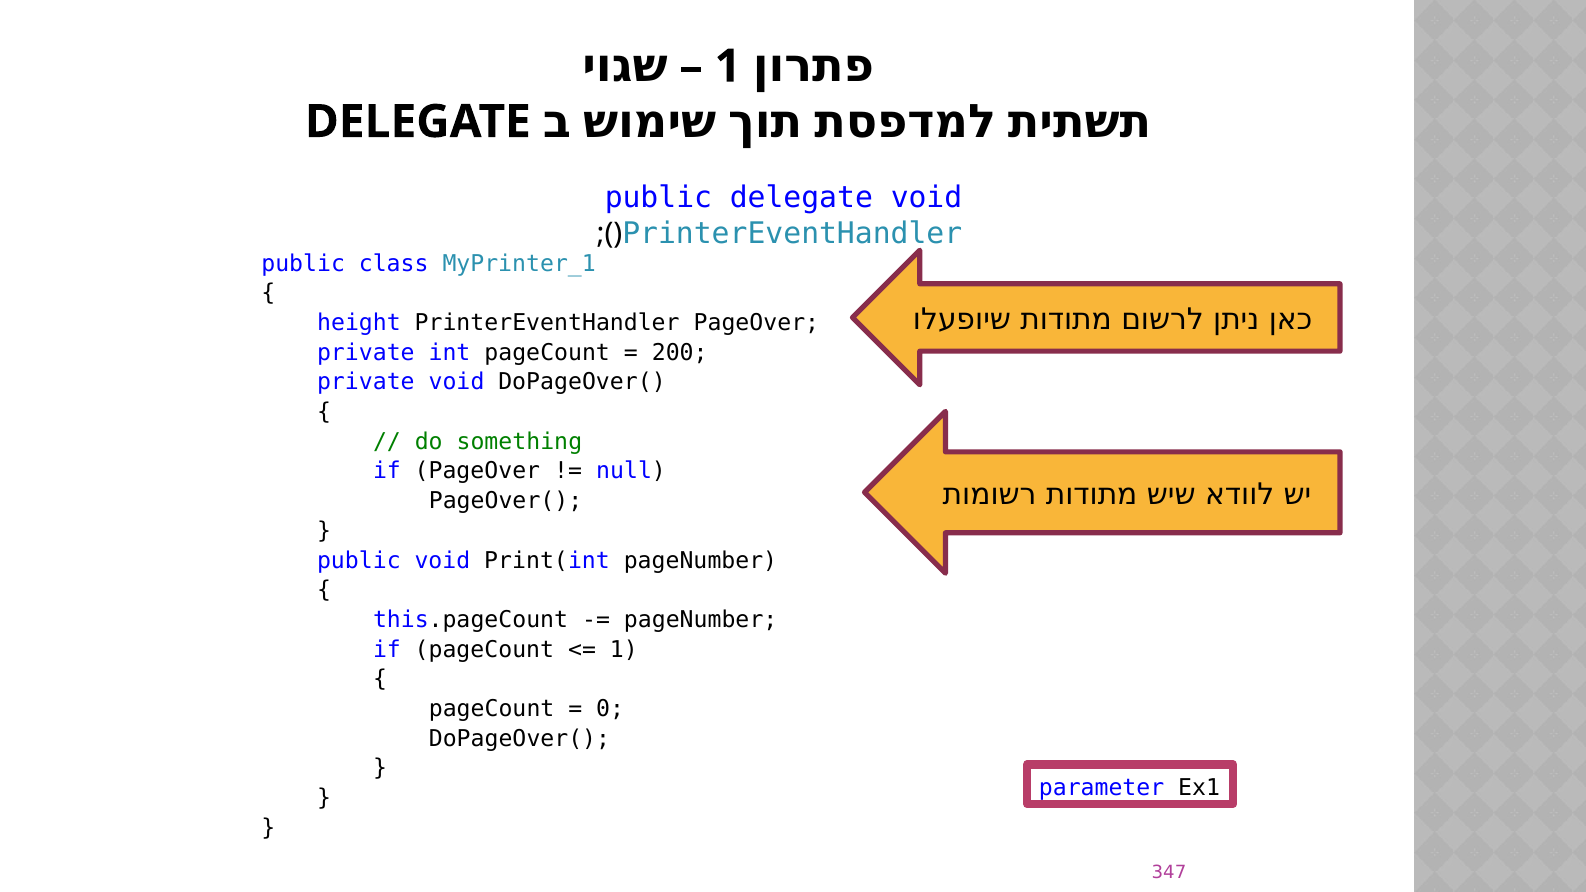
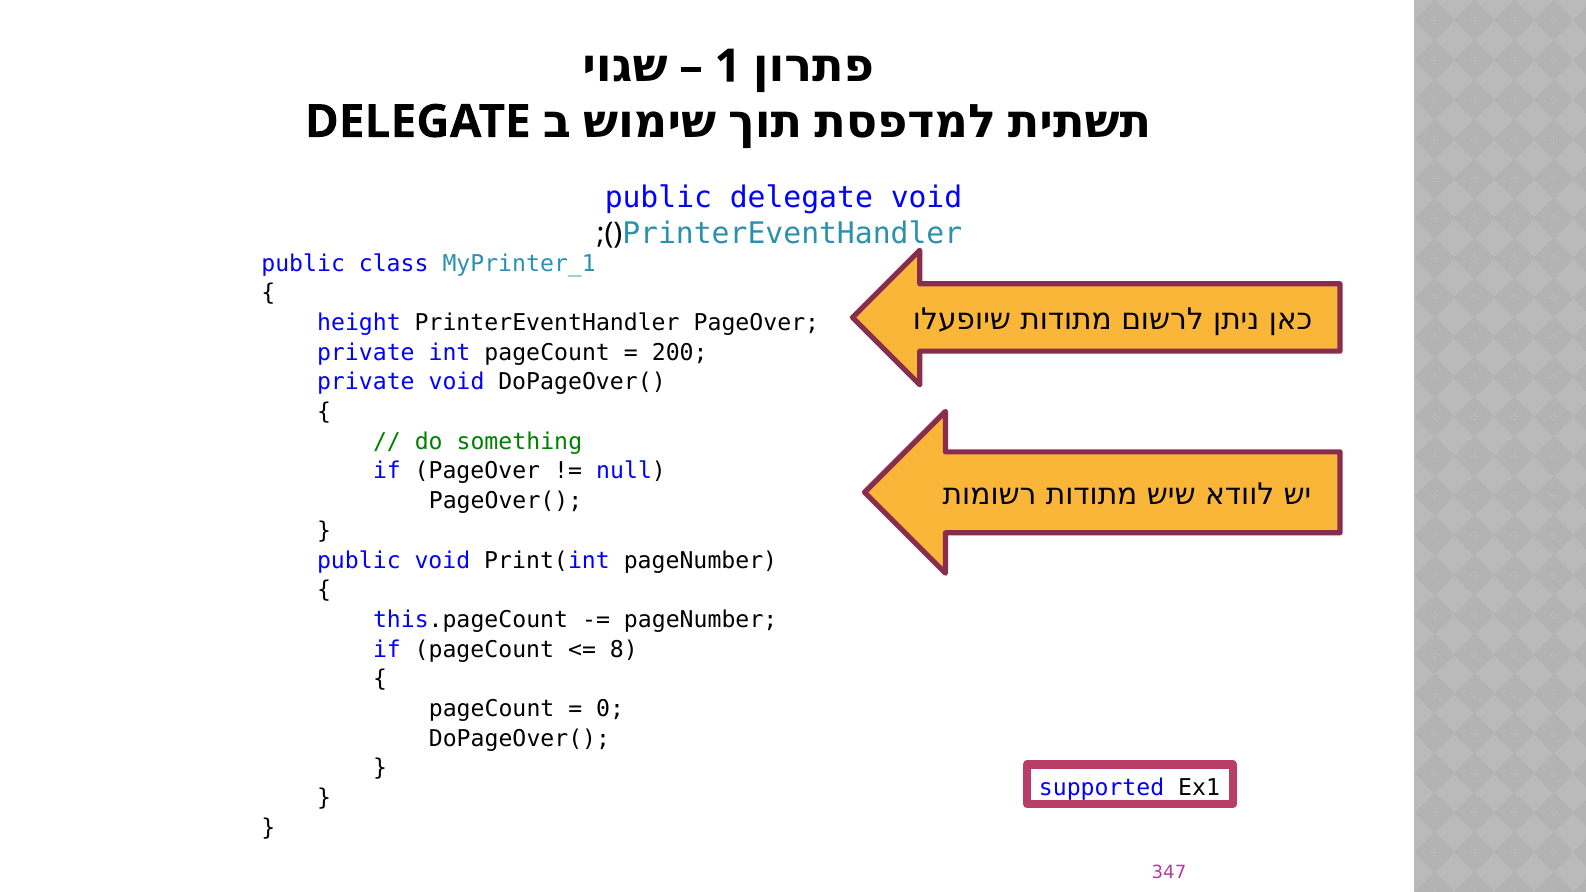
1 at (624, 650): 1 -> 8
parameter: parameter -> supported
